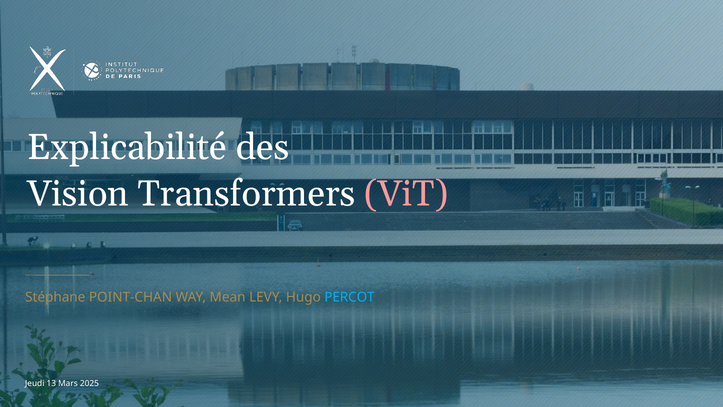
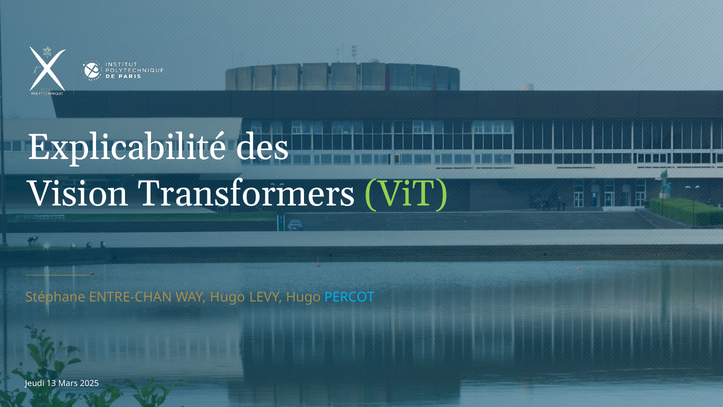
ViT colour: pink -> light green
POINT-CHAN: POINT-CHAN -> ENTRE-CHAN
WAY Mean: Mean -> Hugo
